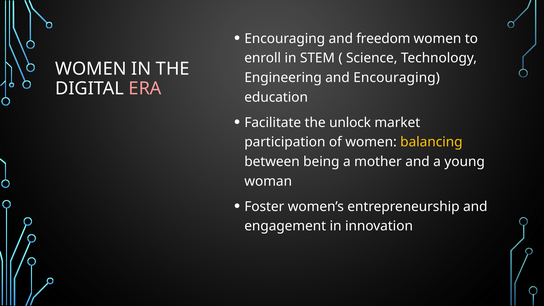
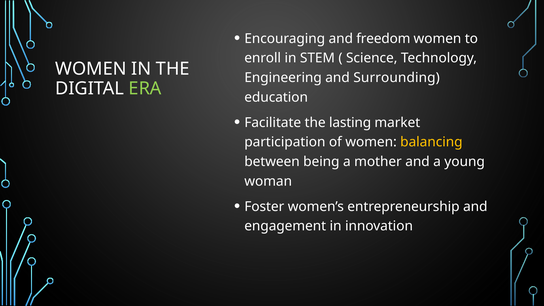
and Encouraging: Encouraging -> Surrounding
ERA colour: pink -> light green
unlock: unlock -> lasting
